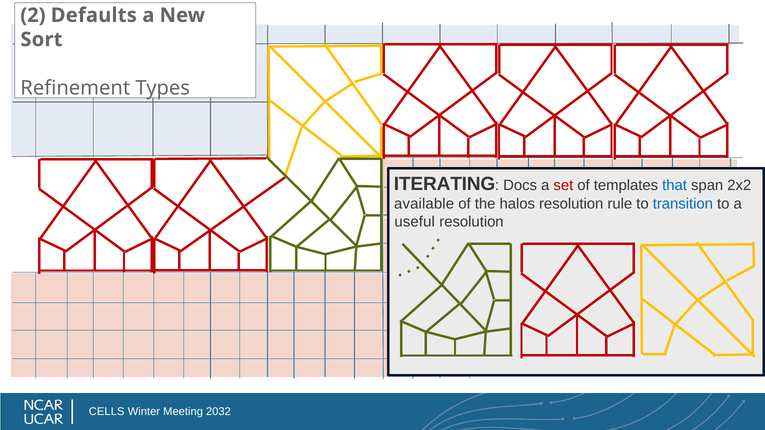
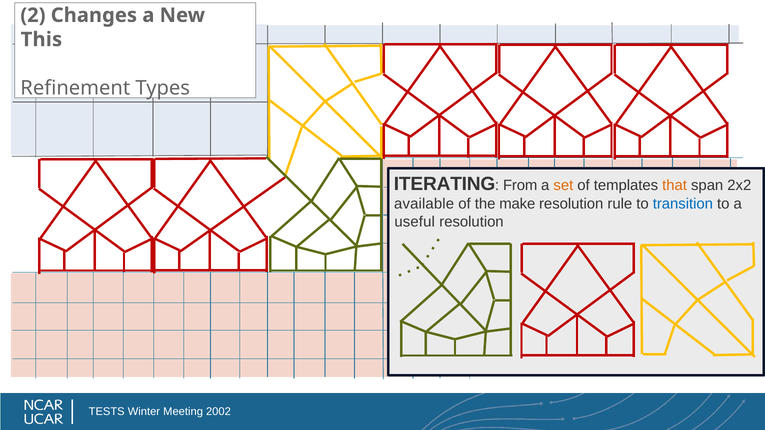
Defaults: Defaults -> Changes
Sort: Sort -> This
Docs: Docs -> From
set colour: red -> orange
that colour: blue -> orange
halos: halos -> make
CELLS: CELLS -> TESTS
2032: 2032 -> 2002
